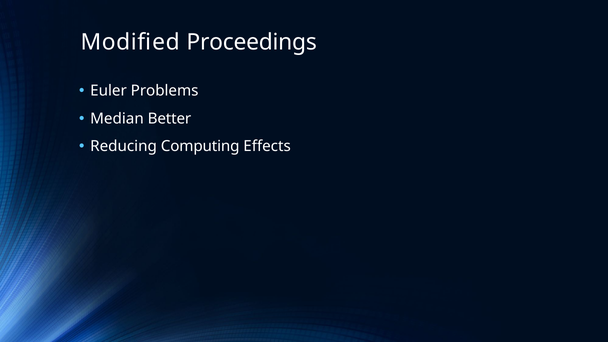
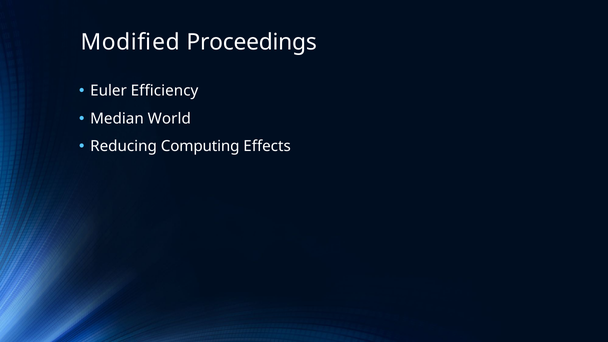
Problems: Problems -> Efficiency
Better: Better -> World
